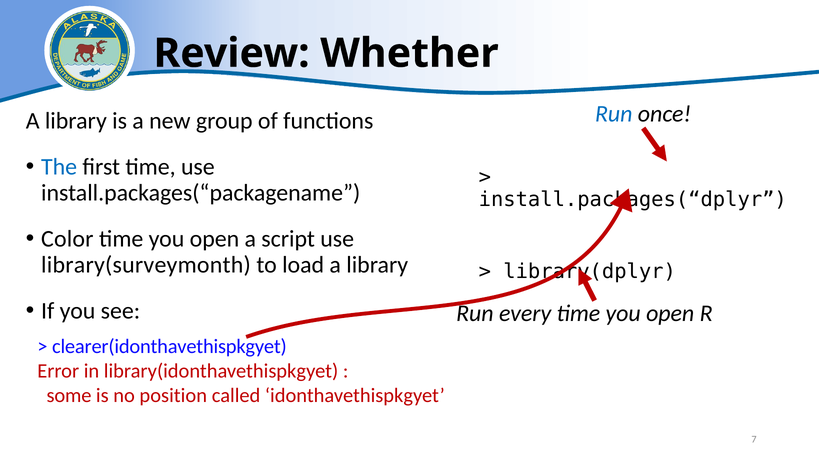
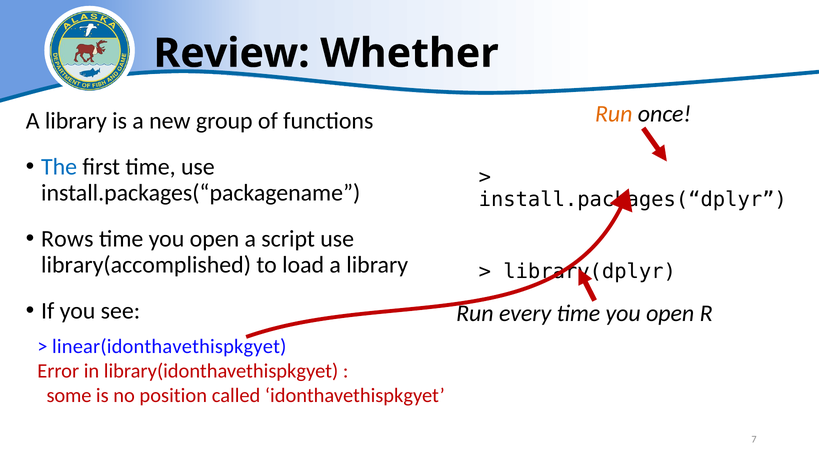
Run at (614, 114) colour: blue -> orange
Color: Color -> Rows
library(surveymonth: library(surveymonth -> library(accomplished
clearer(idonthavethispkgyet: clearer(idonthavethispkgyet -> linear(idonthavethispkgyet
